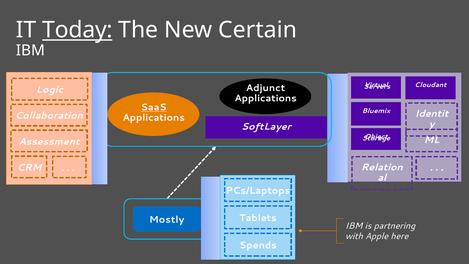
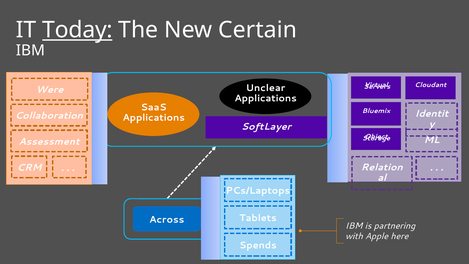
Adjunct: Adjunct -> Unclear
Logic: Logic -> Were
SaaS underline: present -> none
Mostly: Mostly -> Across
